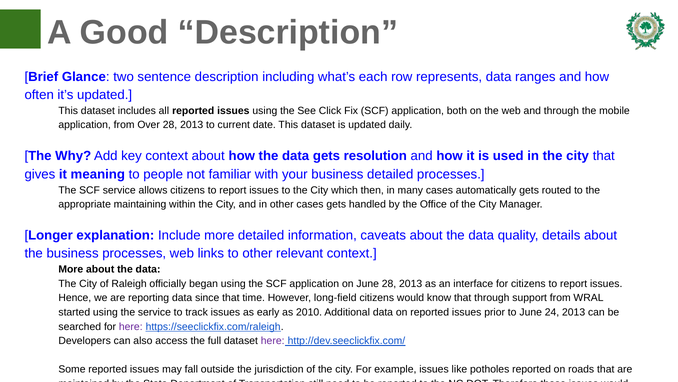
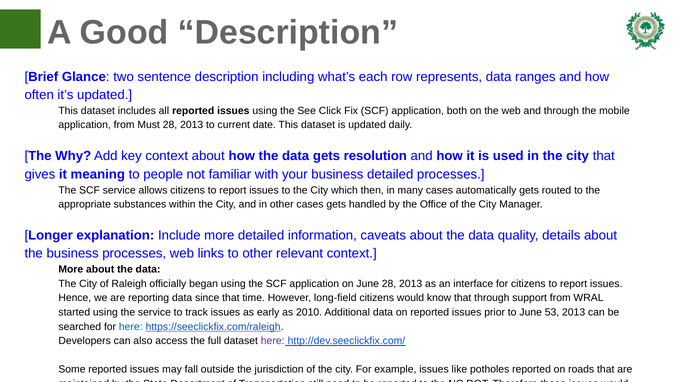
Over: Over -> Must
maintaining: maintaining -> substances
24: 24 -> 53
here at (131, 326) colour: purple -> blue
